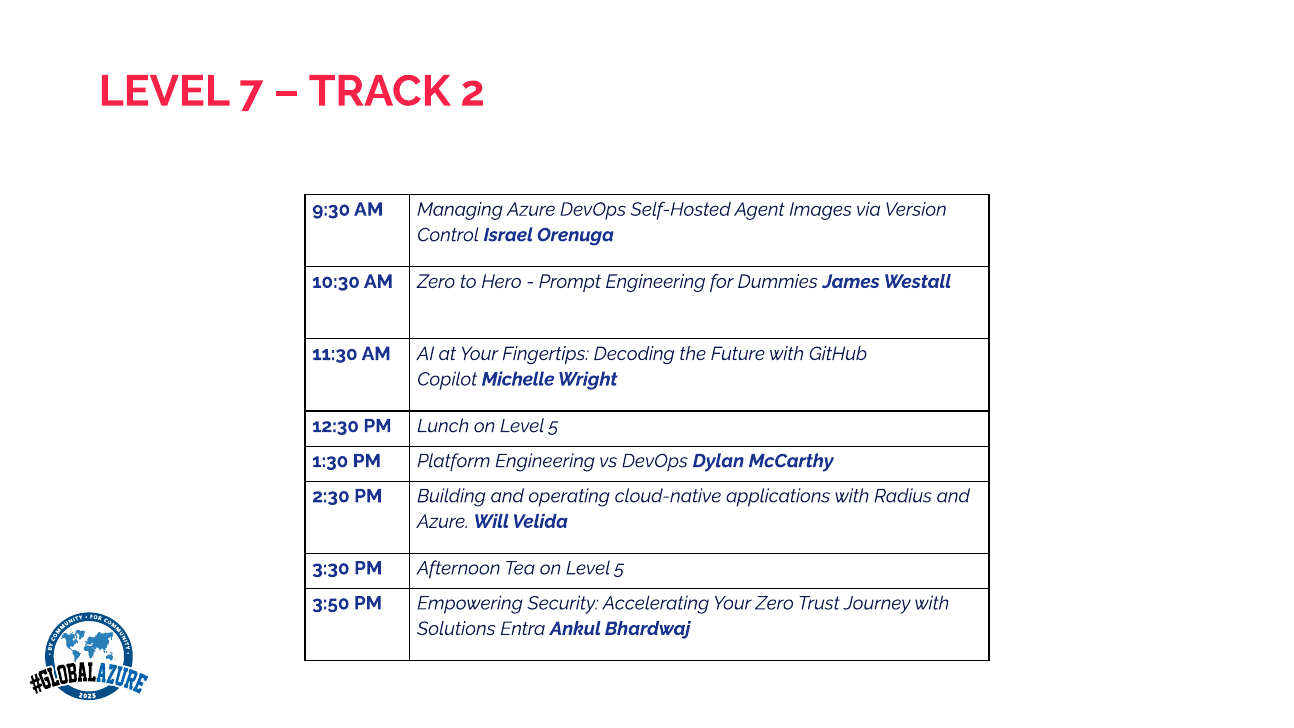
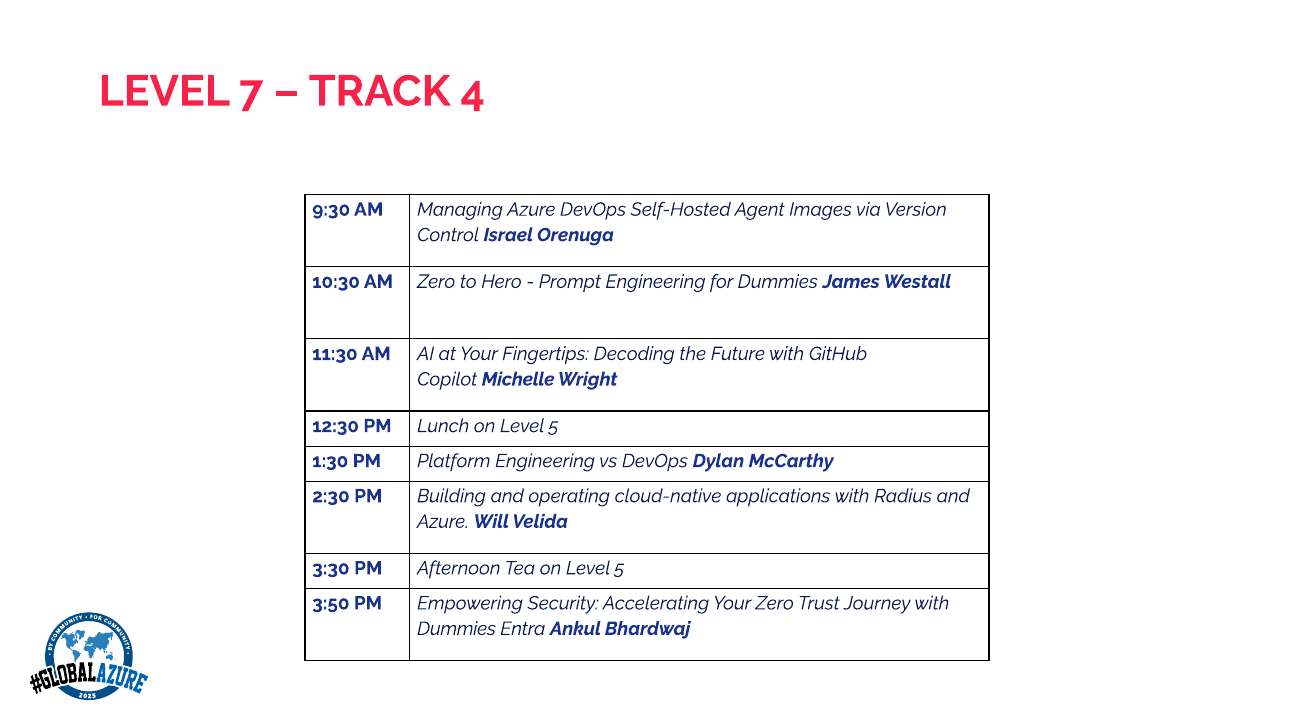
2: 2 -> 4
Solutions at (456, 629): Solutions -> Dummies
